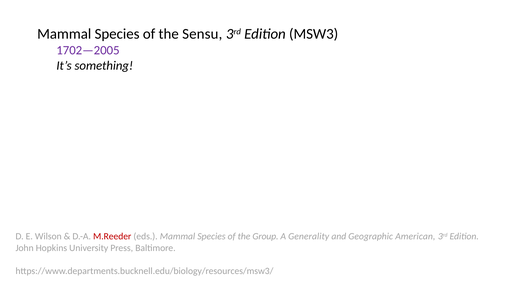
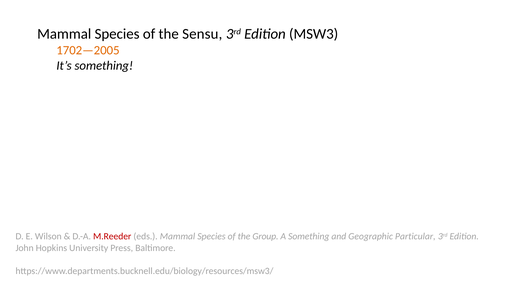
1702—2005 colour: purple -> orange
A Generality: Generality -> Something
American: American -> Particular
